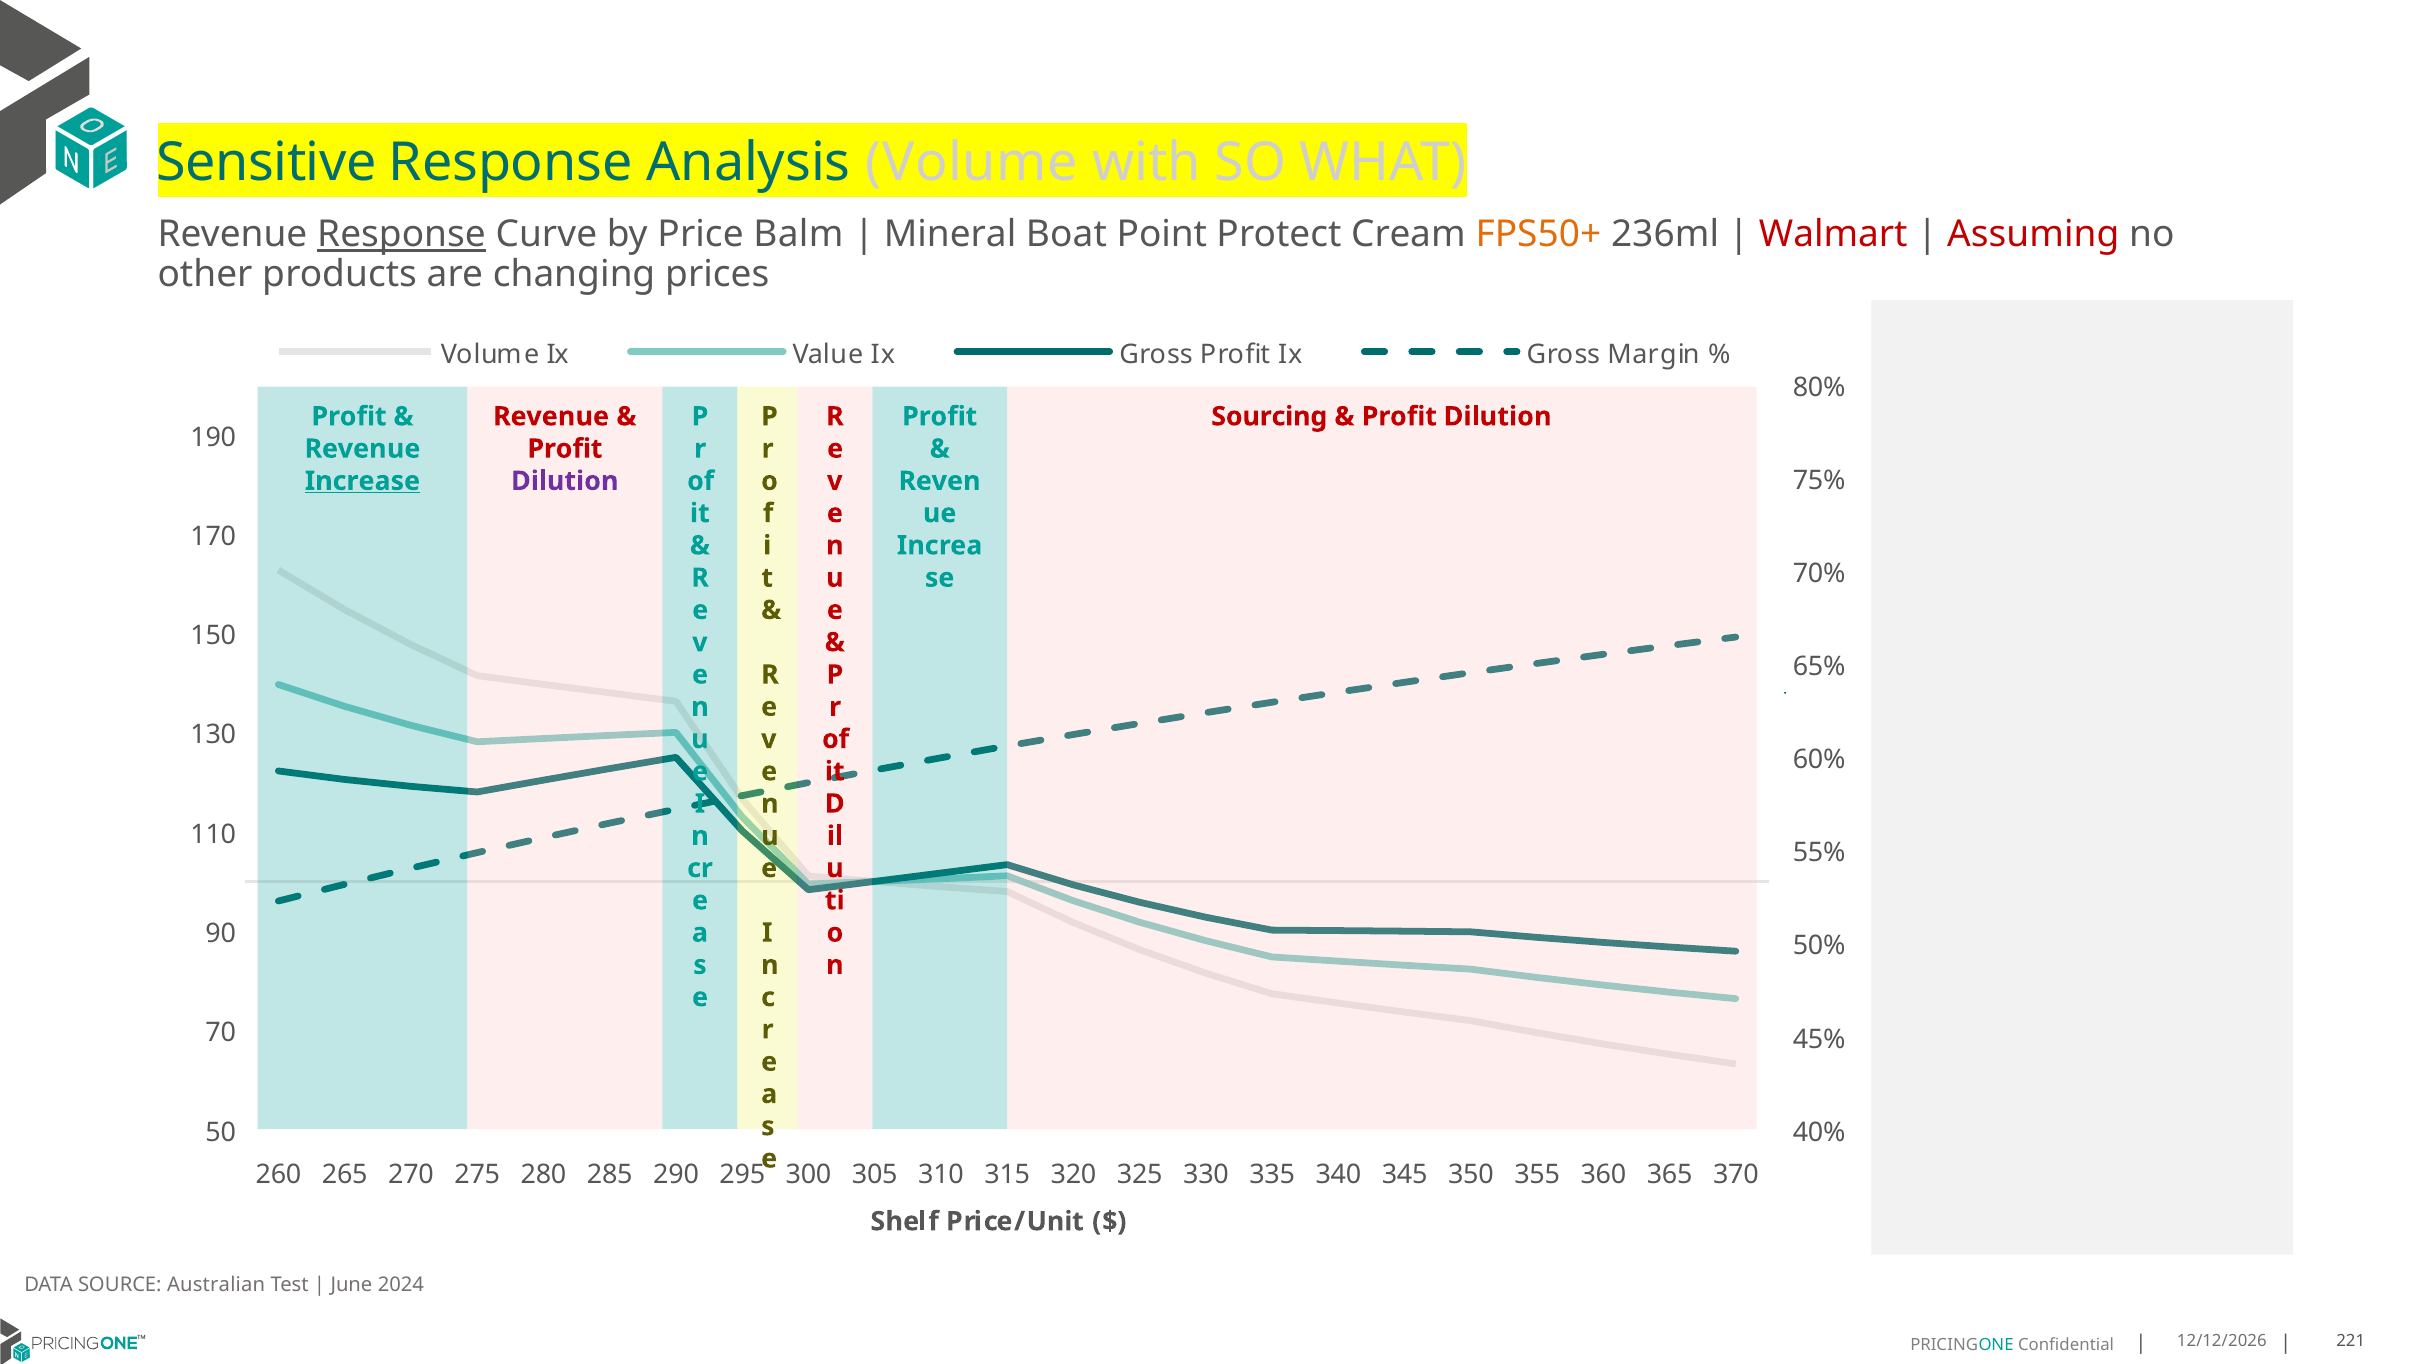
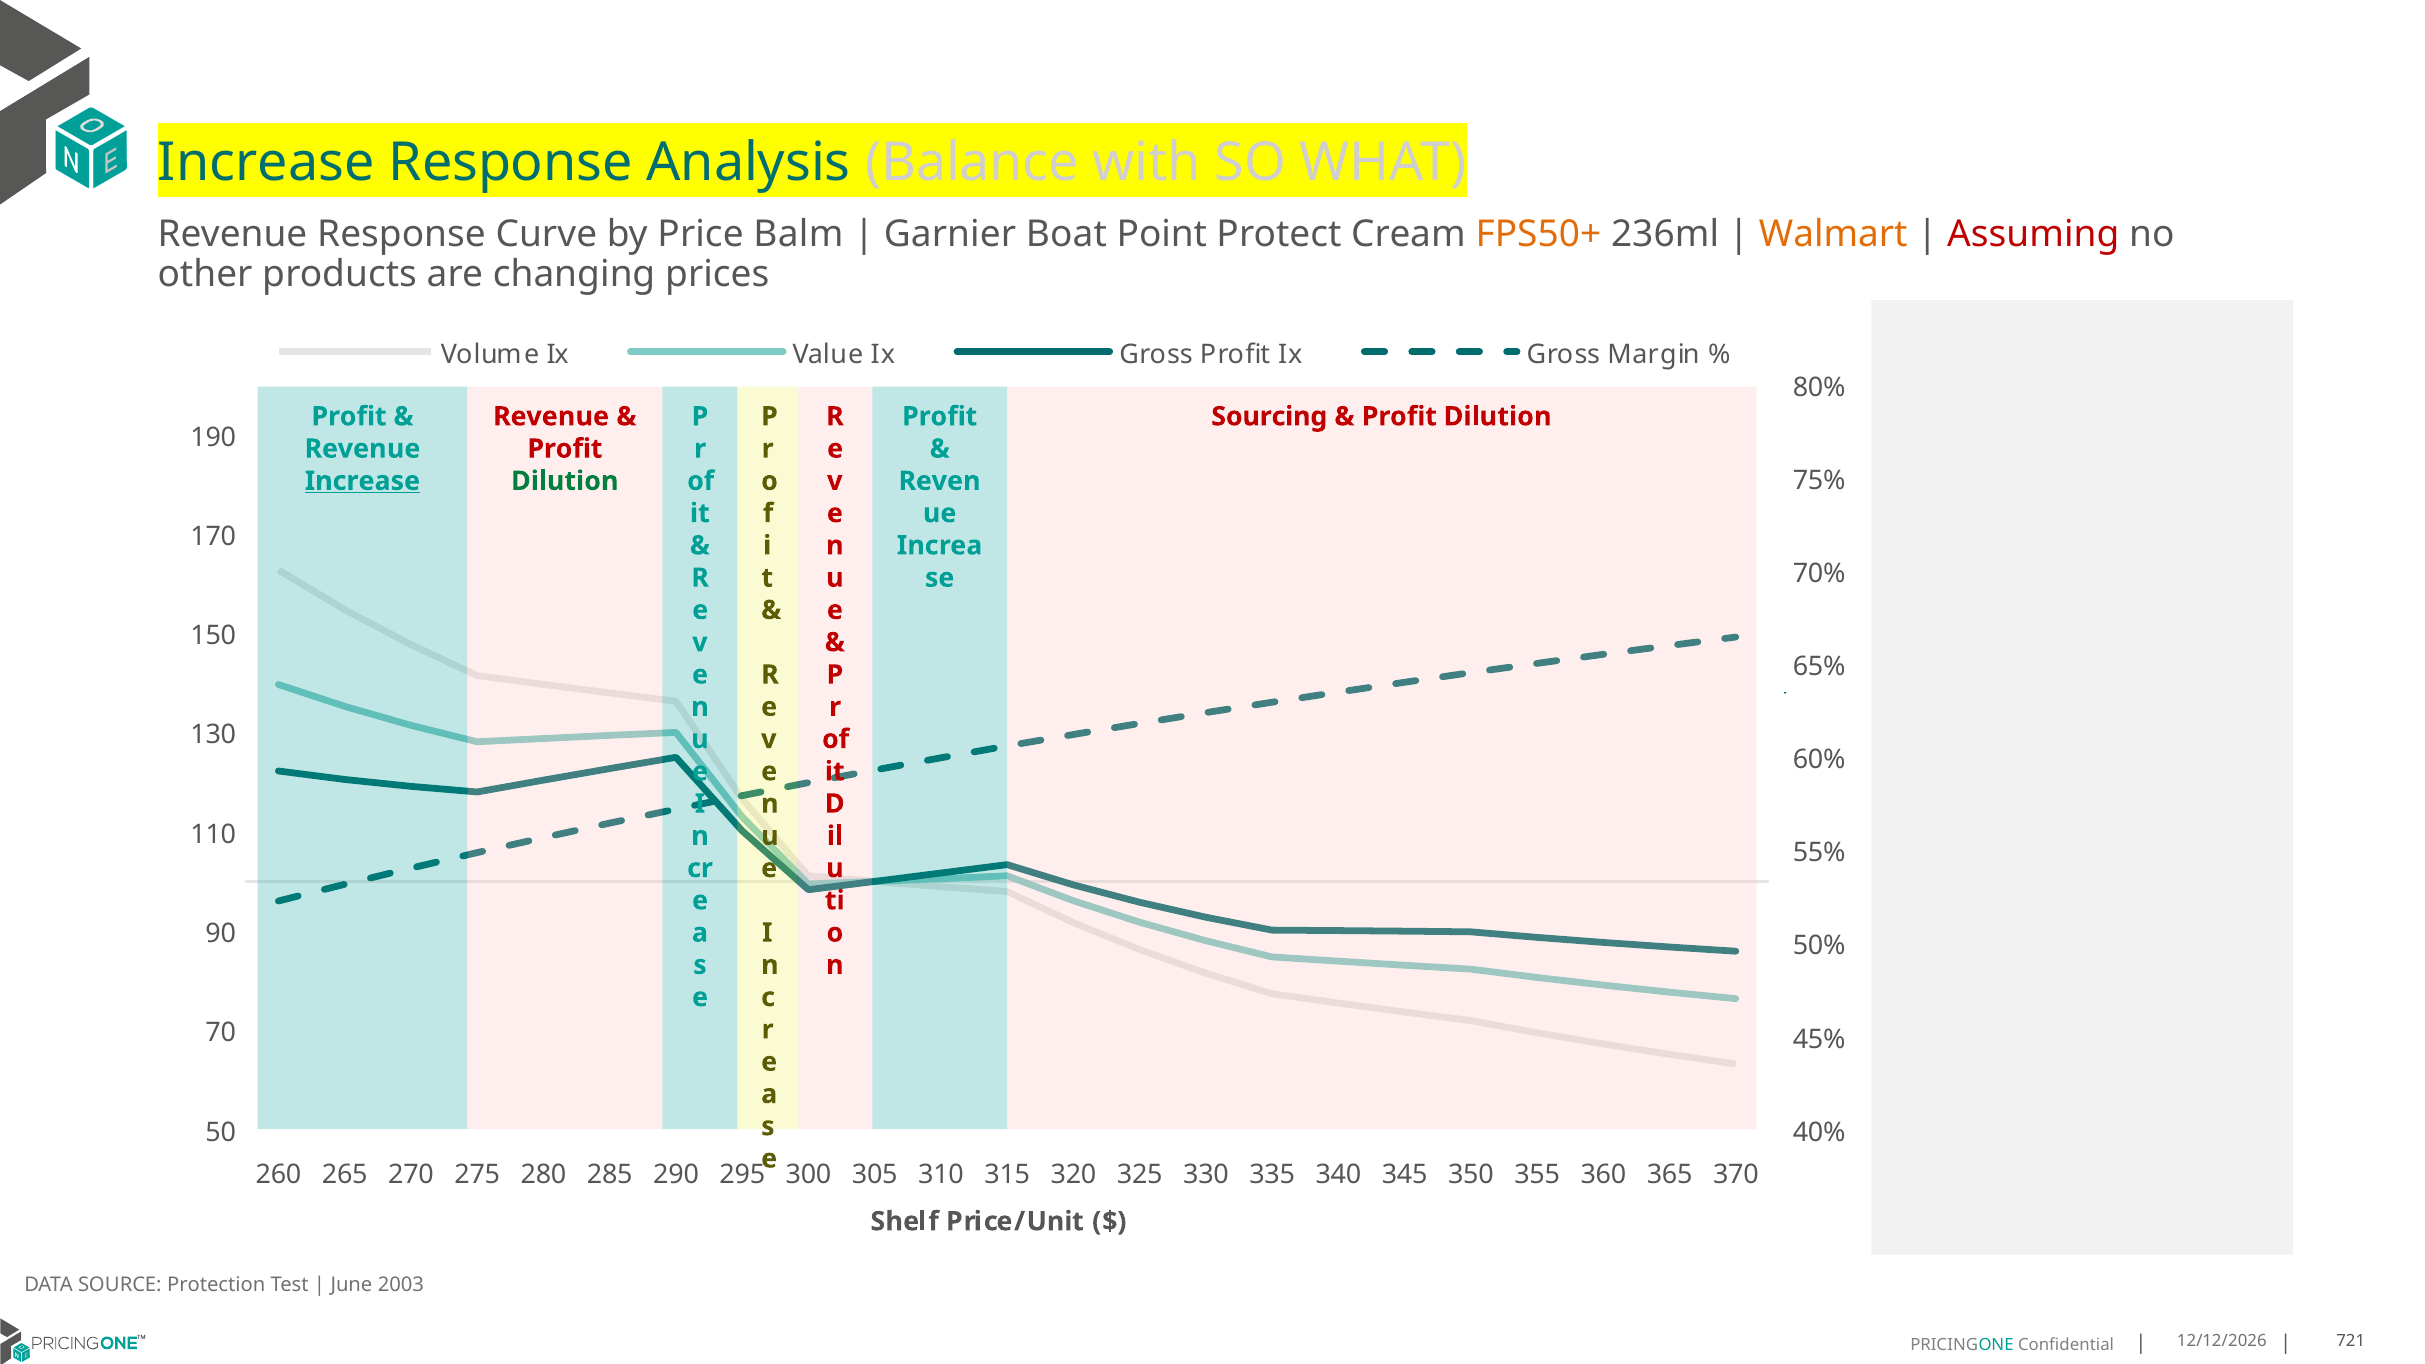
Sensitive at (267, 163): Sensitive -> Increase
Analysis Volume: Volume -> Balance
Response at (402, 235) underline: present -> none
Mineral: Mineral -> Garnier
Walmart colour: red -> orange
Dilution at (565, 481) colour: purple -> green
Australian: Australian -> Protection
2024: 2024 -> 2003
221: 221 -> 721
